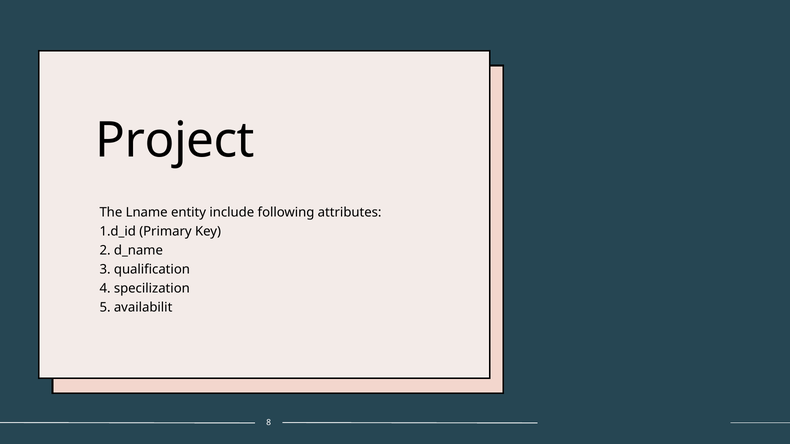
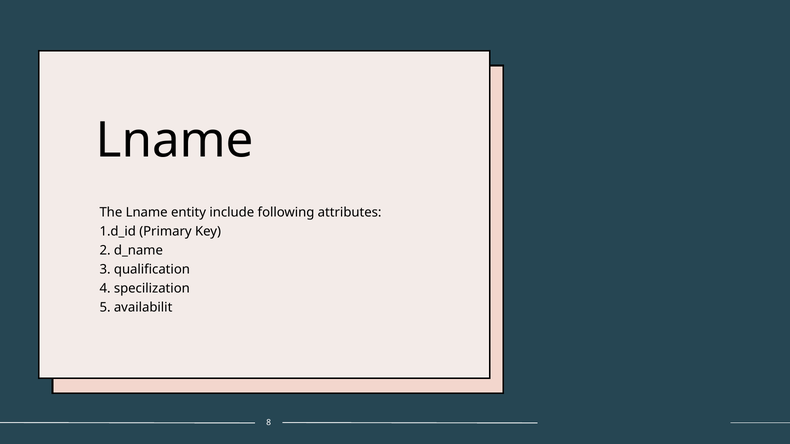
Project at (175, 141): Project -> Lname
